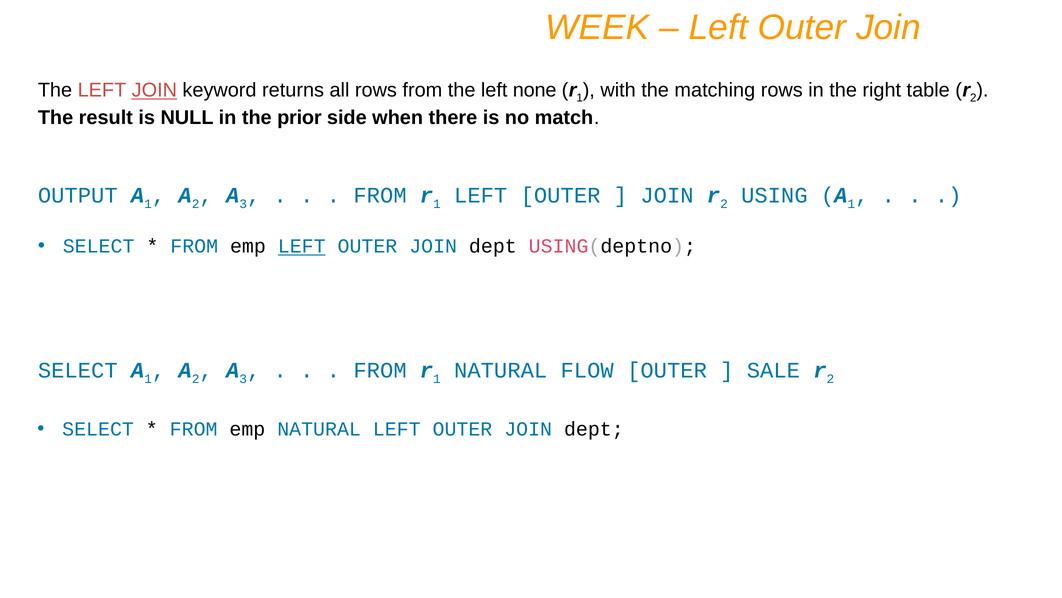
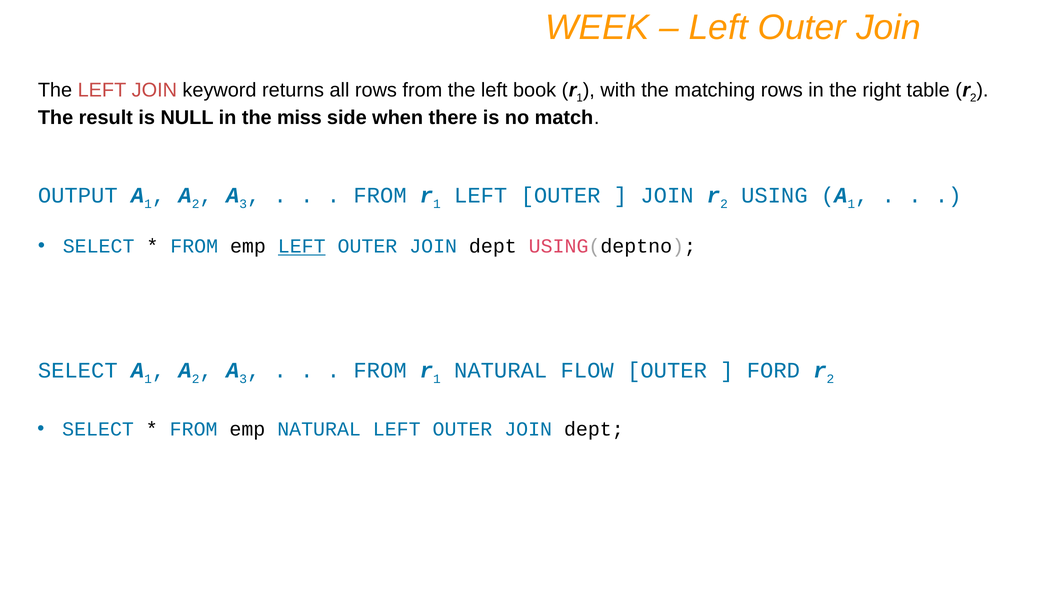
JOIN at (154, 90) underline: present -> none
none: none -> book
prior: prior -> miss
SALE: SALE -> FORD
